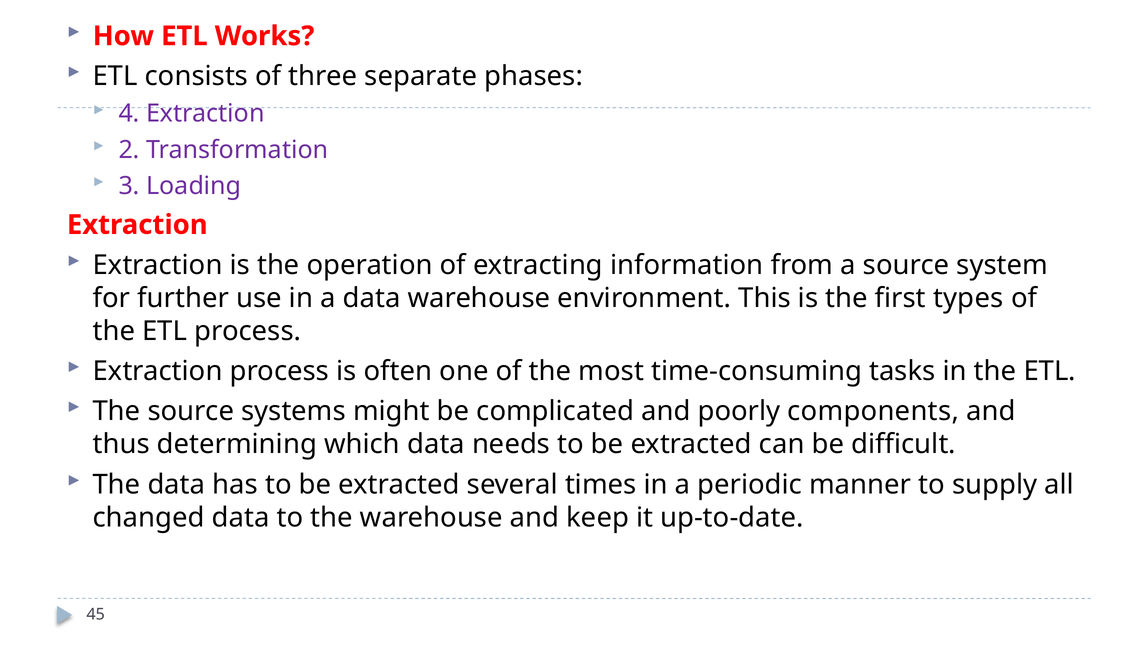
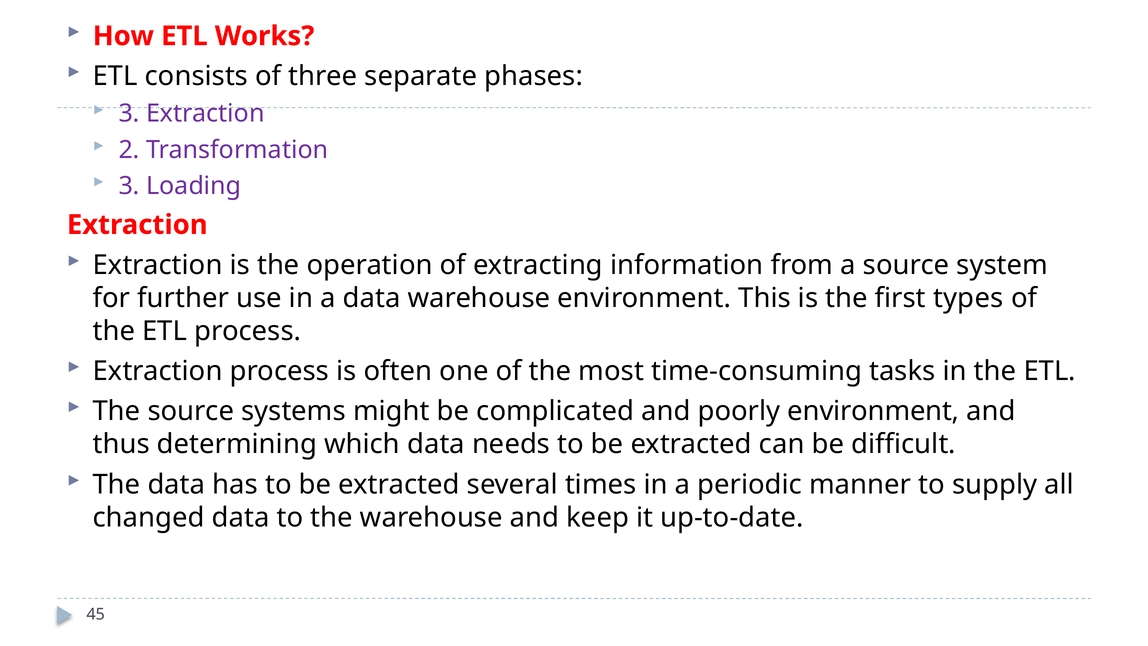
4 at (129, 114): 4 -> 3
poorly components: components -> environment
